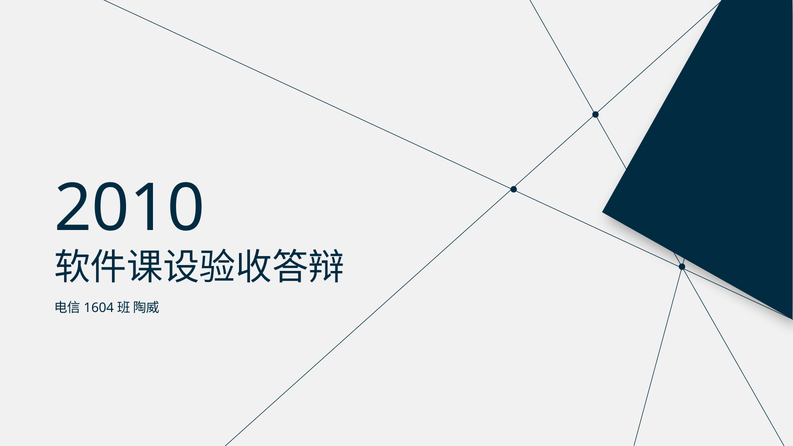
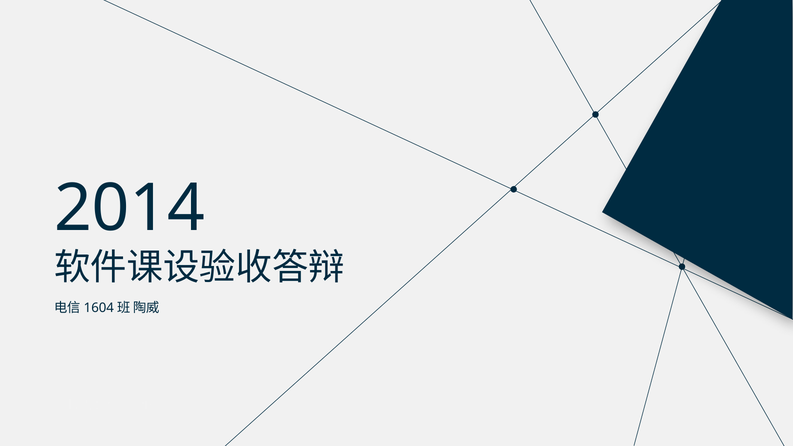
2010: 2010 -> 2014
